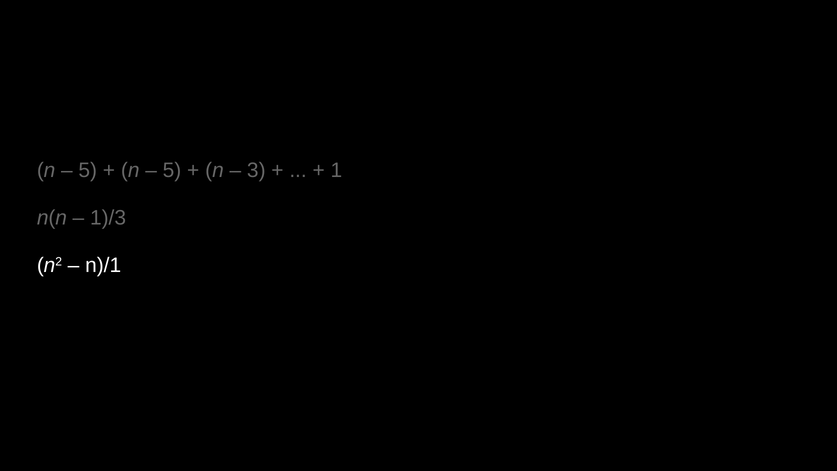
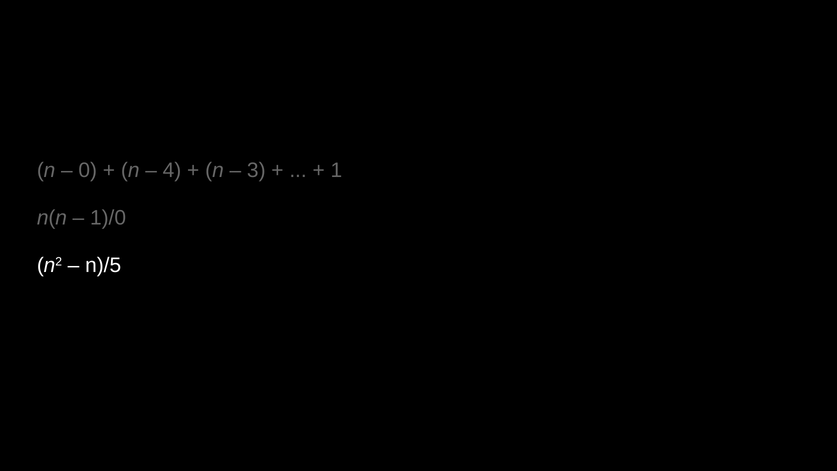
5 at (88, 170): 5 -> 0
5 at (172, 170): 5 -> 4
1)/3: 1)/3 -> 1)/0
n)/1: n)/1 -> n)/5
